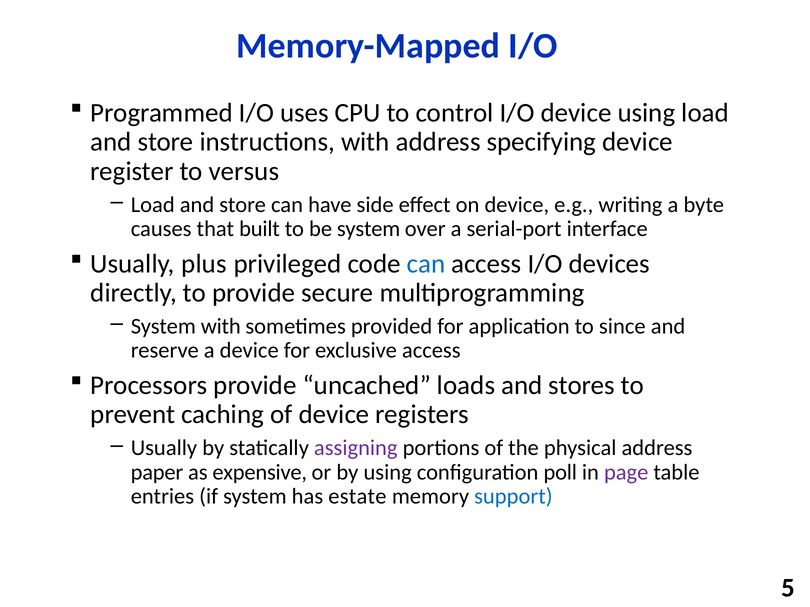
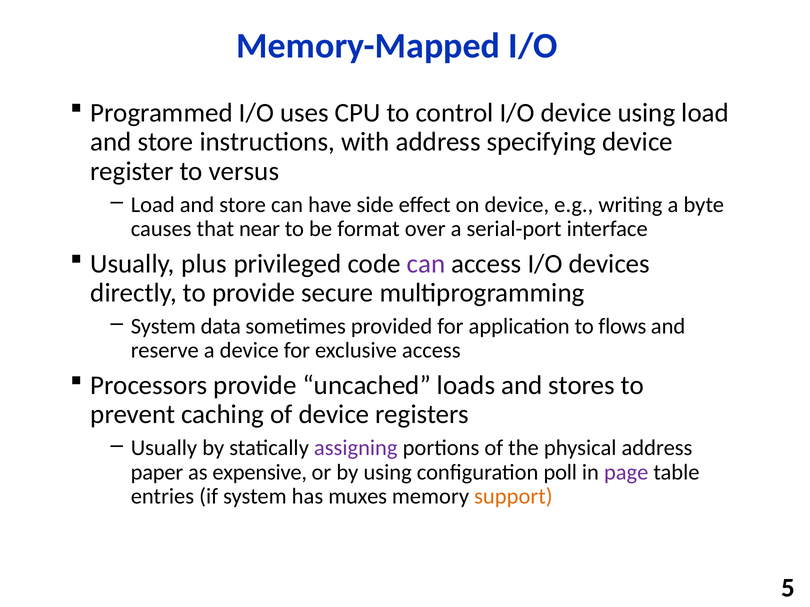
built: built -> near
be system: system -> format
can at (426, 264) colour: blue -> purple
System with: with -> data
since: since -> flows
estate: estate -> muxes
support colour: blue -> orange
